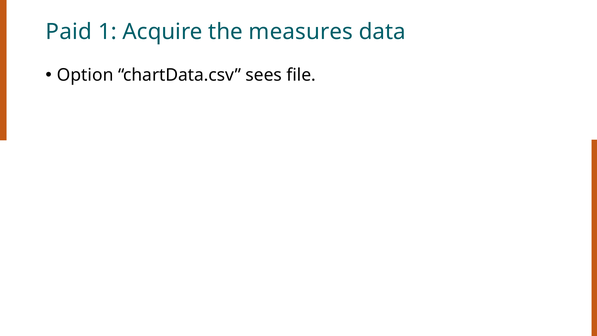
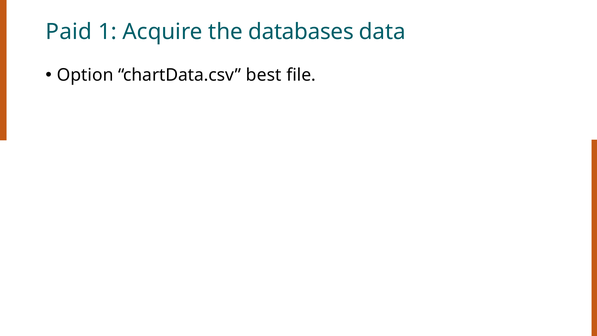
measures: measures -> databases
sees: sees -> best
